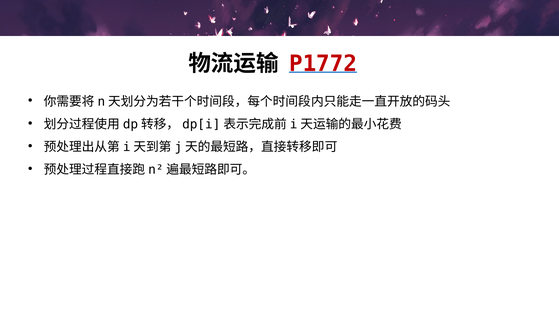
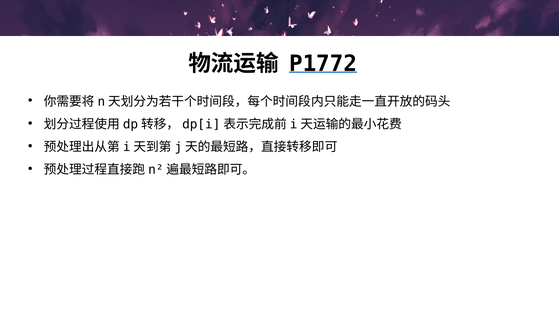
P1772 colour: red -> black
